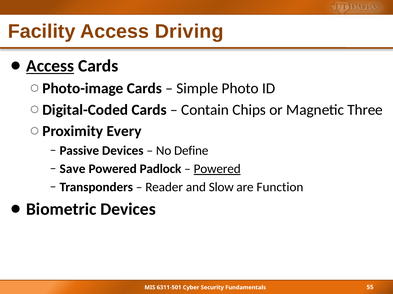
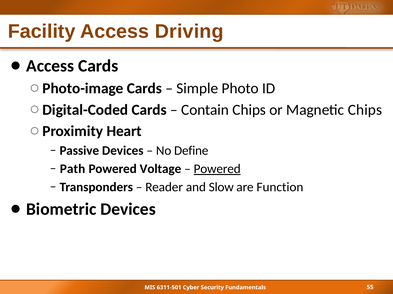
Access at (50, 66) underline: present -> none
Magnetic Three: Three -> Chips
Every: Every -> Heart
Save: Save -> Path
Padlock: Padlock -> Voltage
